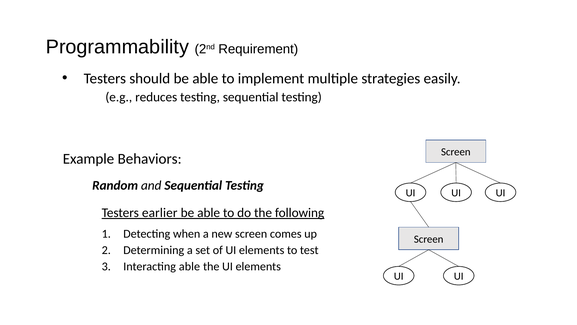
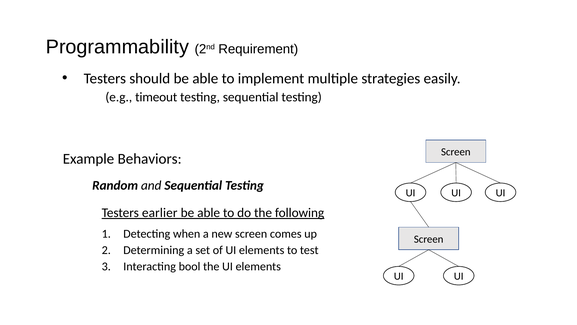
reduces: reduces -> timeout
Interacting able: able -> bool
